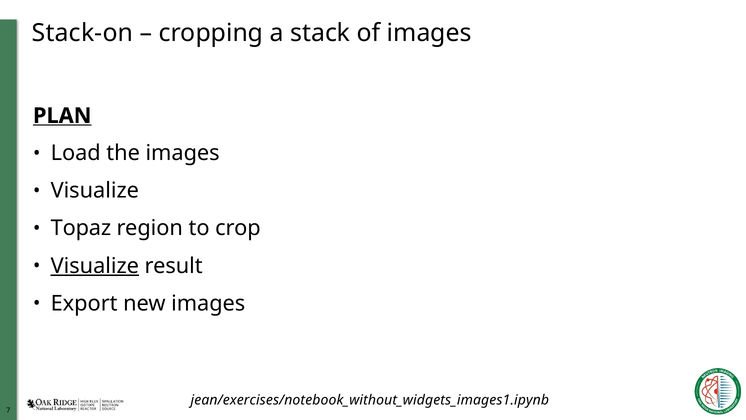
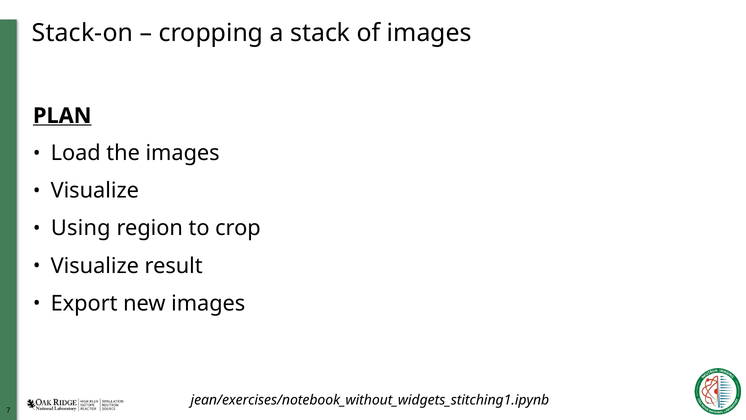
Topaz: Topaz -> Using
Visualize at (95, 266) underline: present -> none
jean/exercises/notebook_without_widgets_images1.ipynb: jean/exercises/notebook_without_widgets_images1.ipynb -> jean/exercises/notebook_without_widgets_stitching1.ipynb
